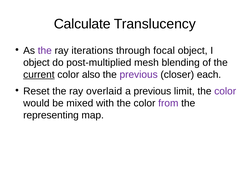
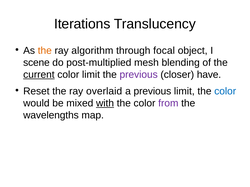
Calculate: Calculate -> Iterations
the at (45, 51) colour: purple -> orange
iterations: iterations -> algorithm
object at (36, 63): object -> scene
color also: also -> limit
each: each -> have
color at (225, 91) colour: purple -> blue
with underline: none -> present
representing: representing -> wavelengths
